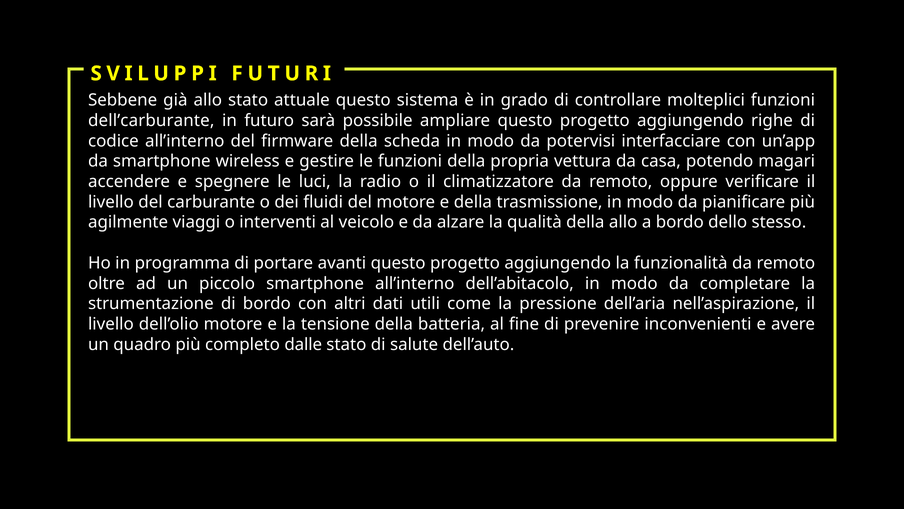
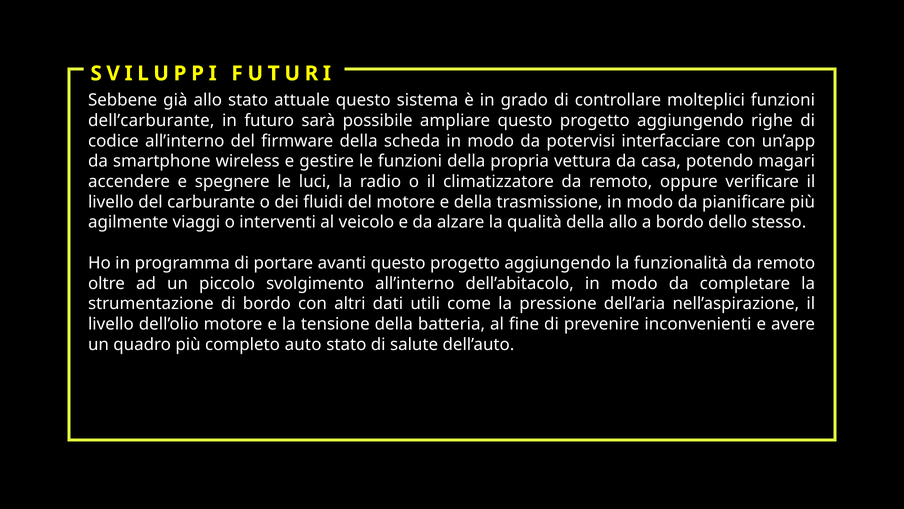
piccolo smartphone: smartphone -> svolgimento
dalle: dalle -> auto
